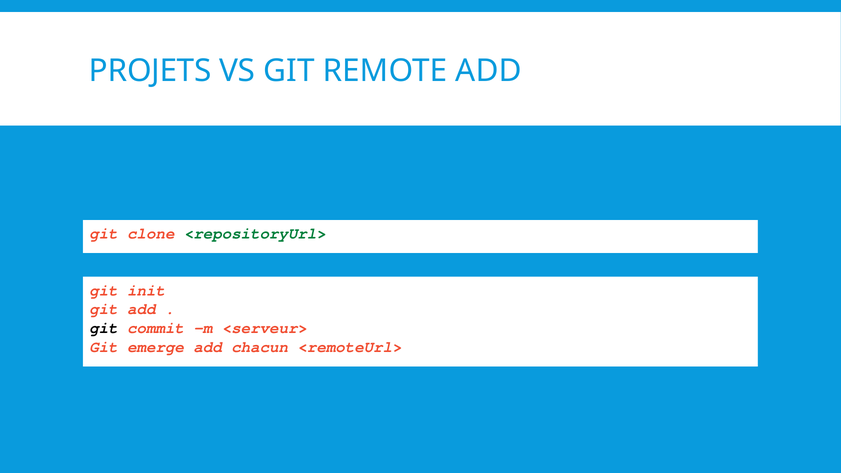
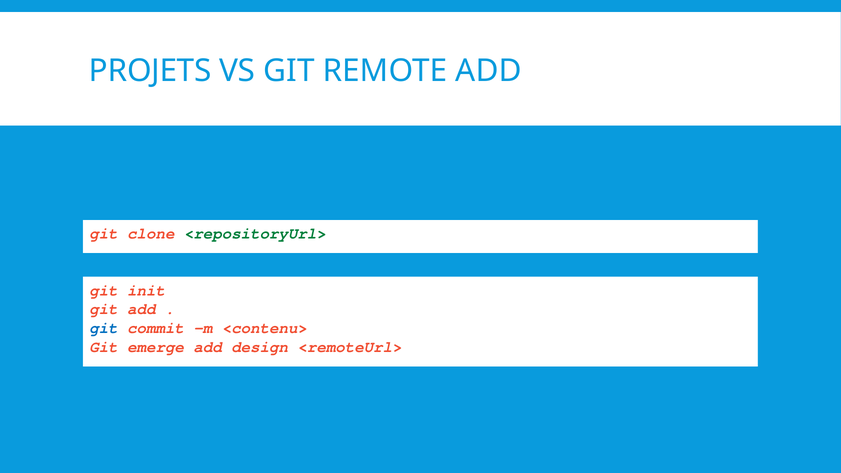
git at (103, 328) colour: black -> blue
<serveur>: <serveur> -> <contenu>
chacun: chacun -> design
